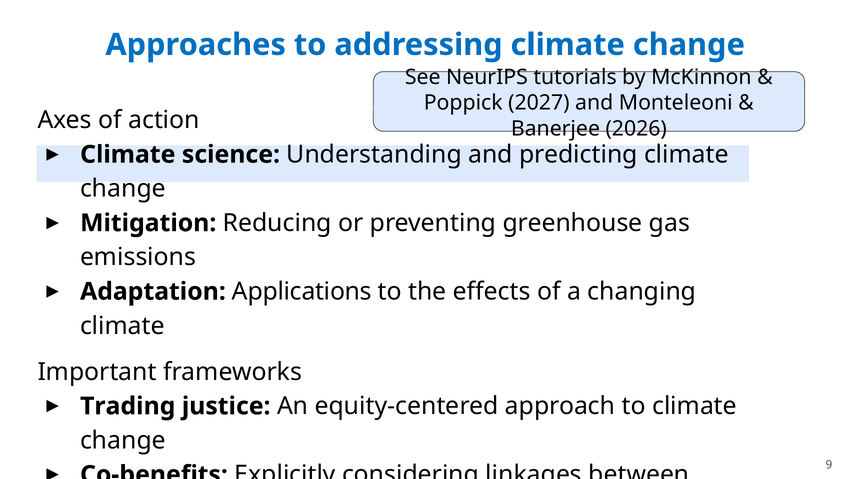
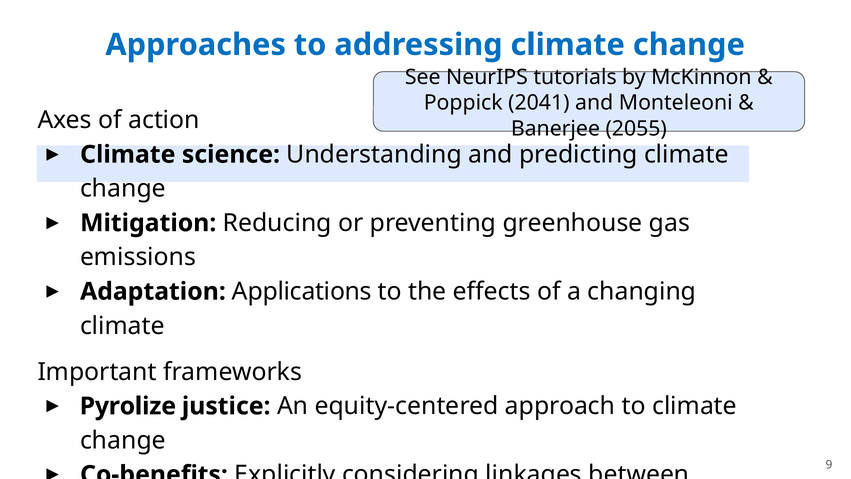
2027: 2027 -> 2041
2026: 2026 -> 2055
Trading: Trading -> Pyrolize
